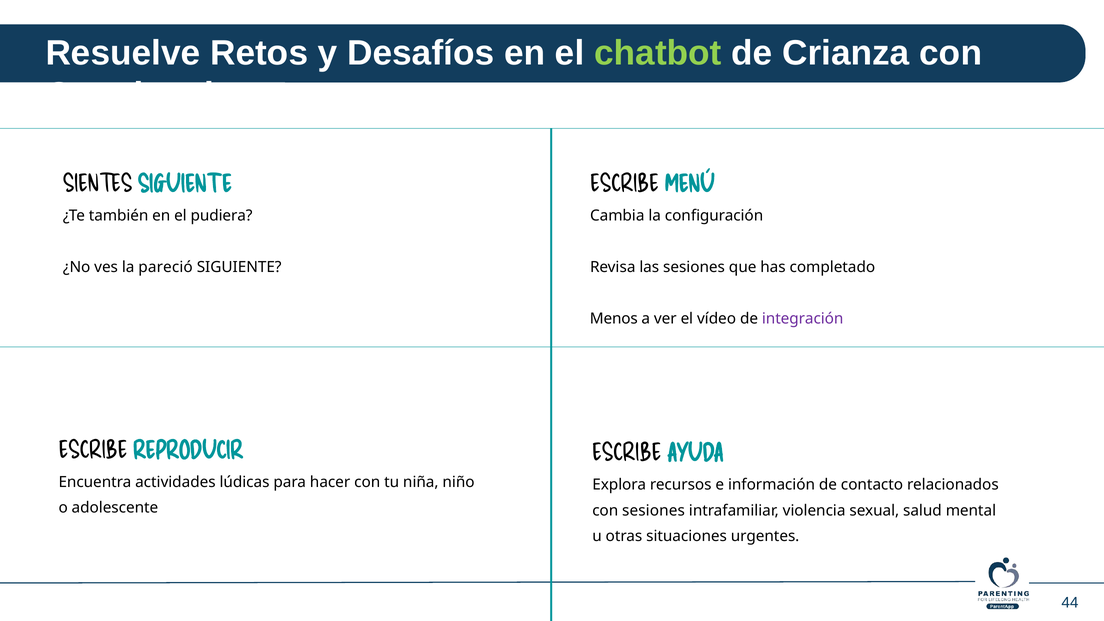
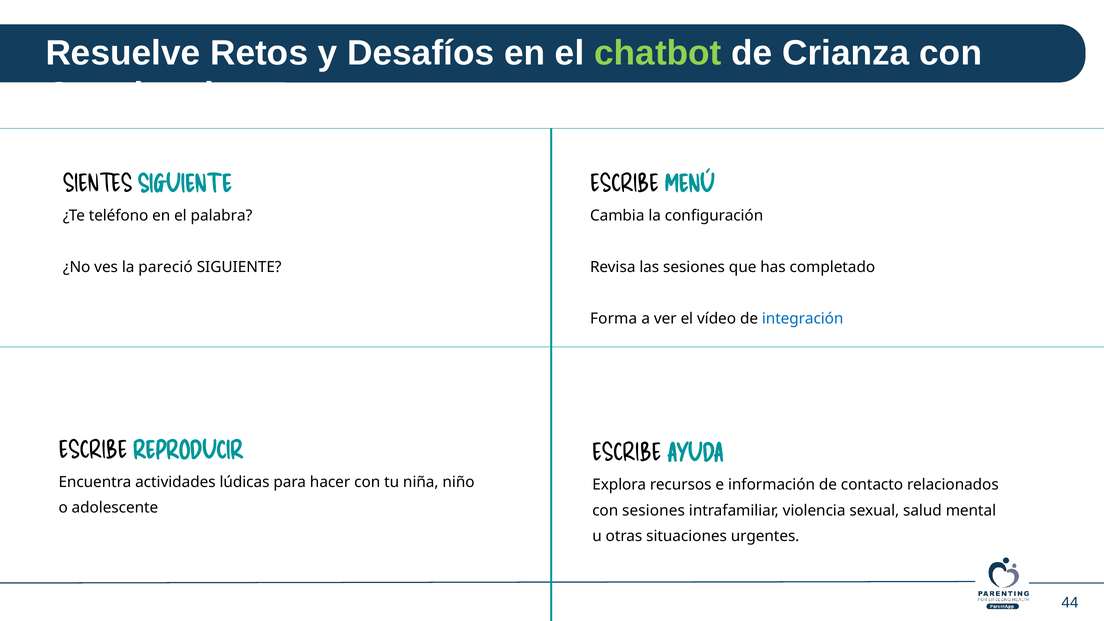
también: también -> teléfono
pudiera: pudiera -> palabra
Menos: Menos -> Forma
integración colour: purple -> blue
